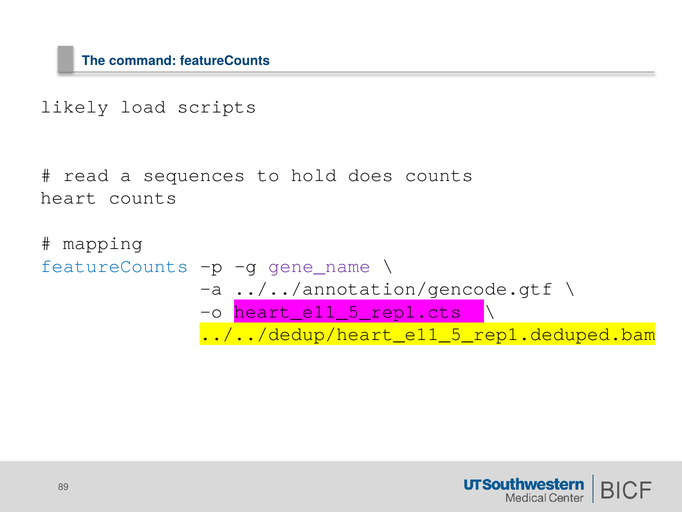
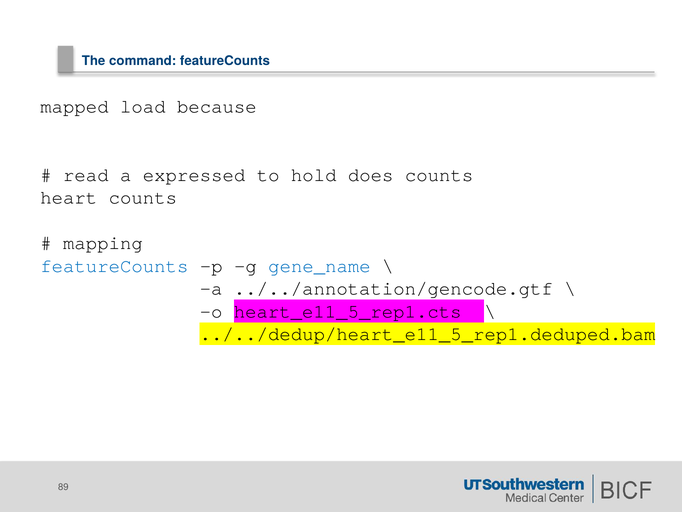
likely: likely -> mapped
scripts: scripts -> because
sequences: sequences -> expressed
gene_name colour: purple -> blue
